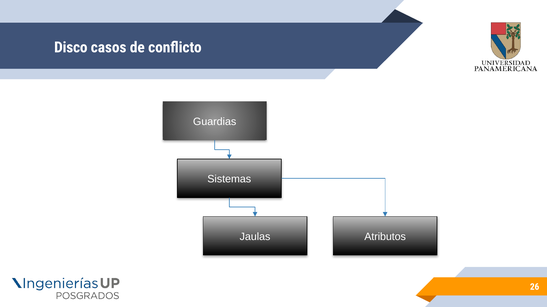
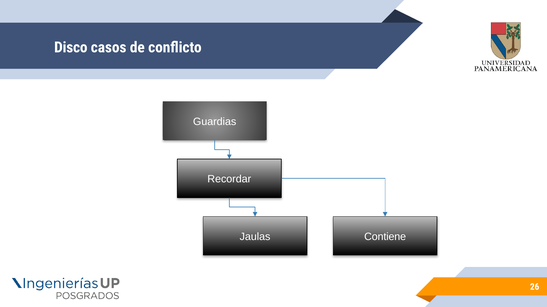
Sistemas: Sistemas -> Recordar
Atributos: Atributos -> Contiene
